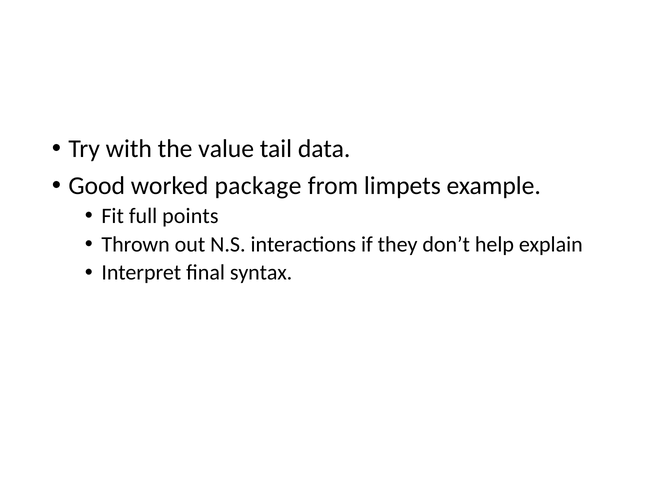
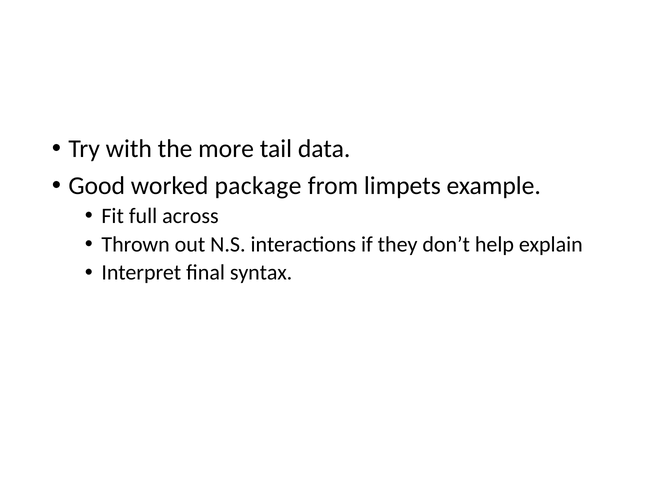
value: value -> more
points: points -> across
